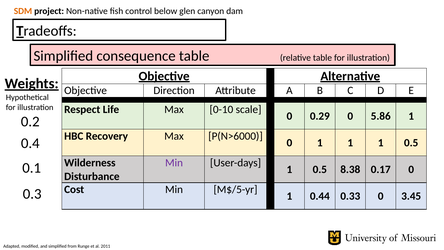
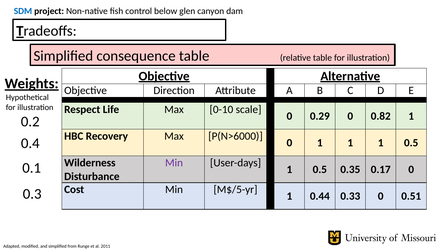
SDM colour: orange -> blue
5.86: 5.86 -> 0.82
8.38: 8.38 -> 0.35
3.45: 3.45 -> 0.51
